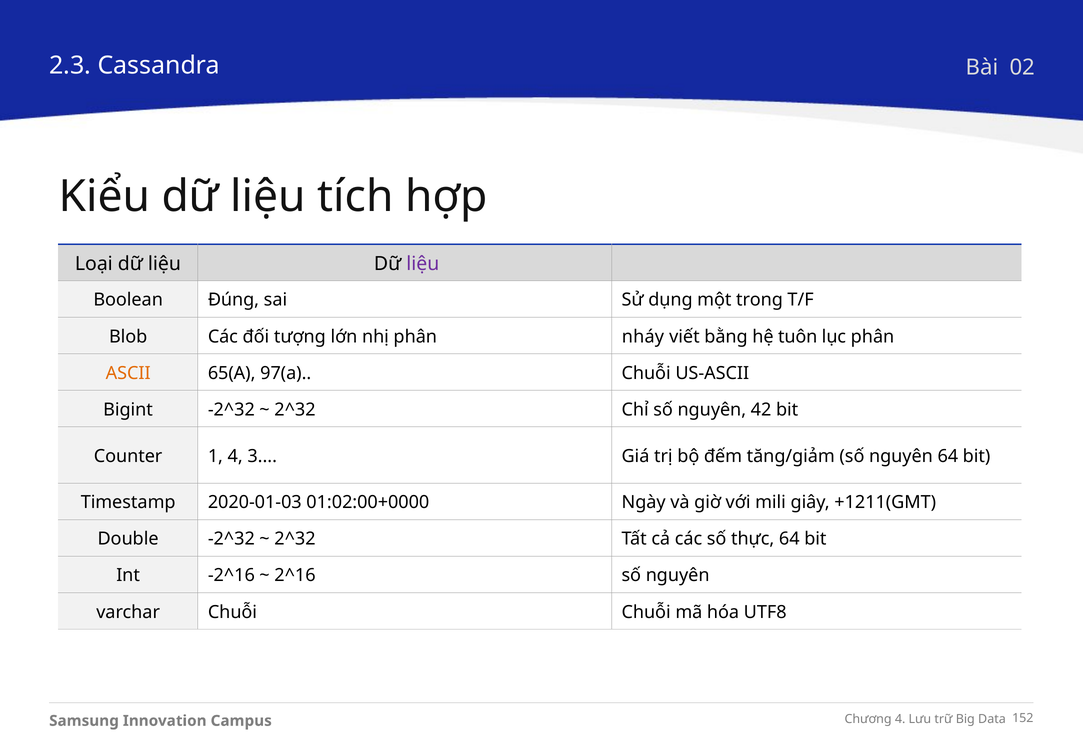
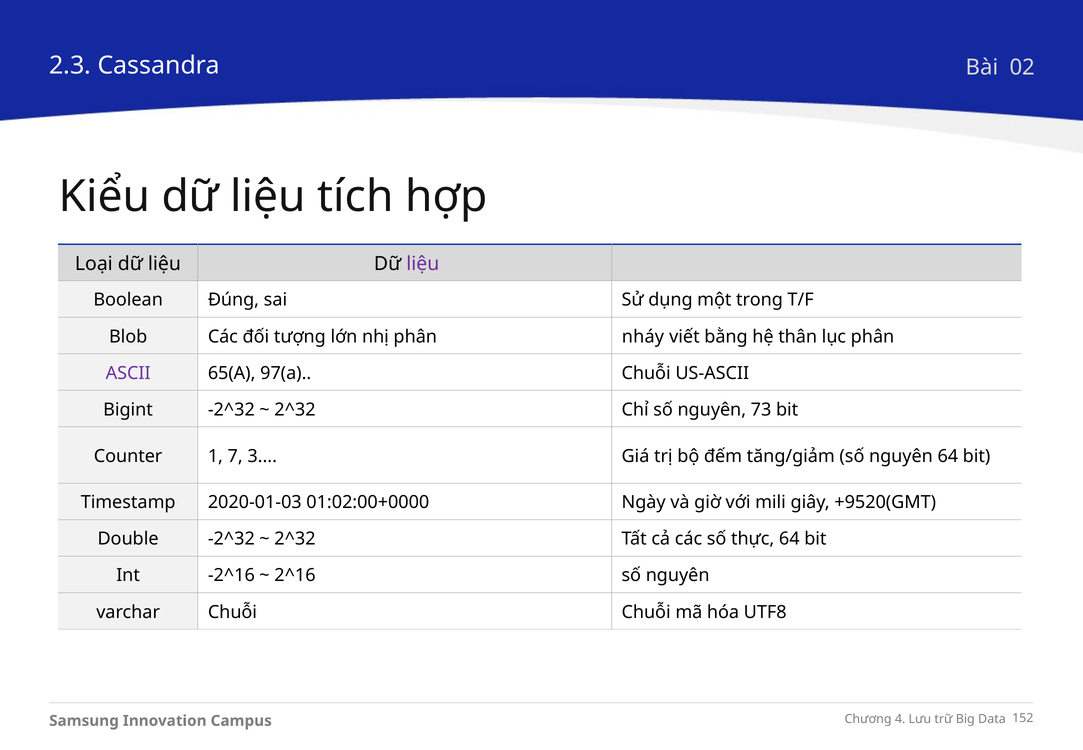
tuôn: tuôn -> thân
ASCII colour: orange -> purple
42: 42 -> 73
1 4: 4 -> 7
+1211(GMT: +1211(GMT -> +9520(GMT
